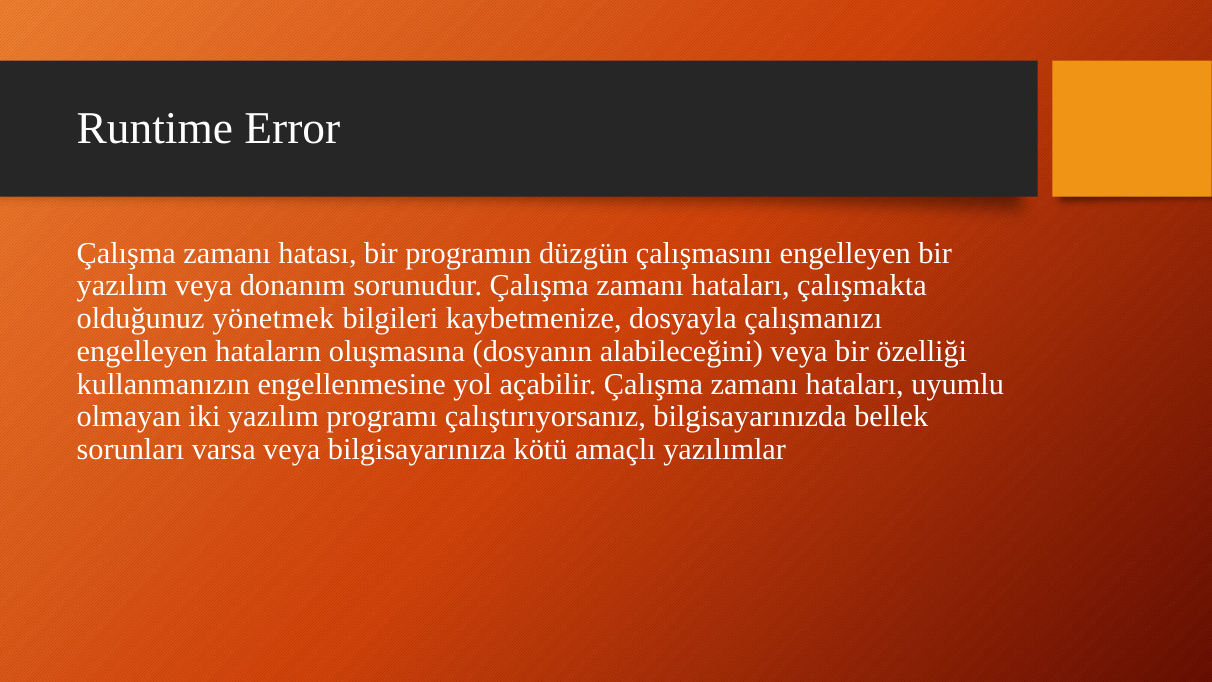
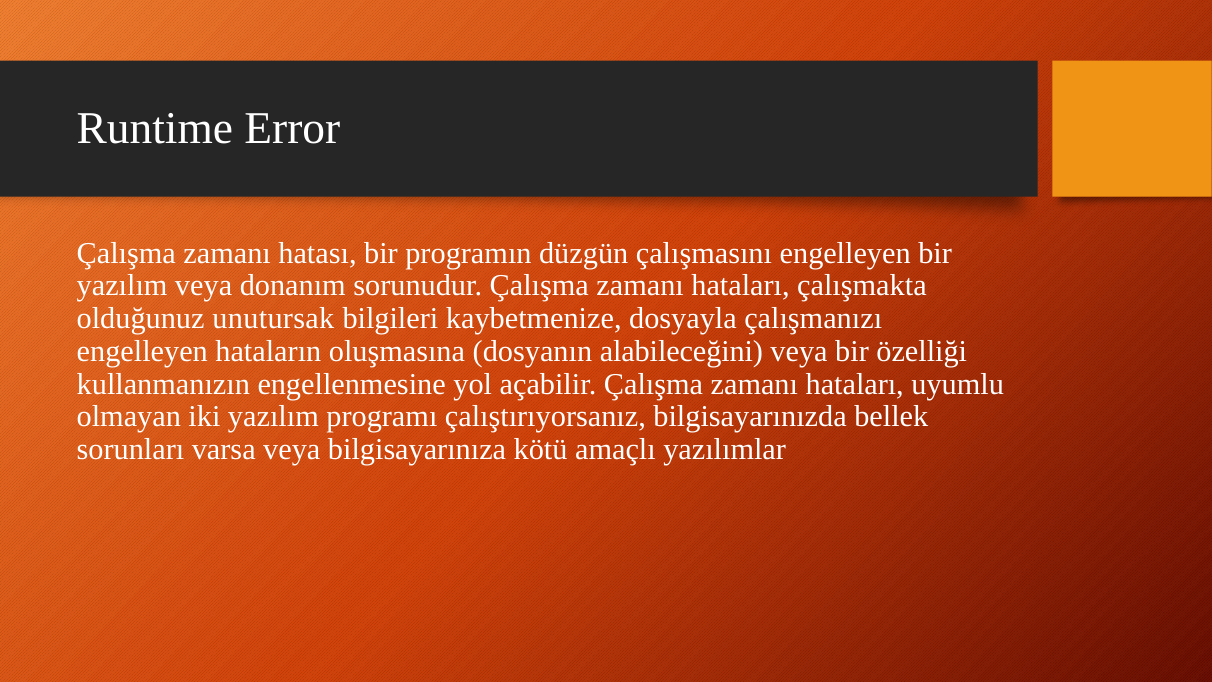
yönetmek: yönetmek -> unutursak
